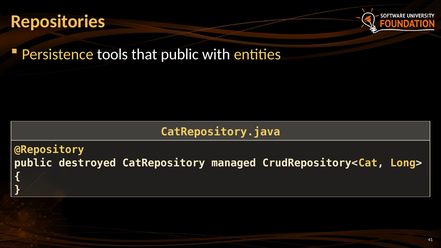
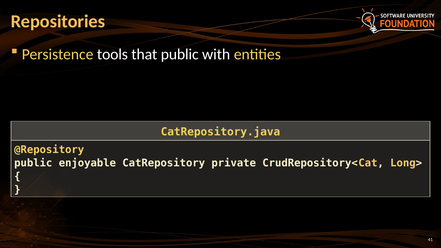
destroyed: destroyed -> enjoyable
managed: managed -> private
